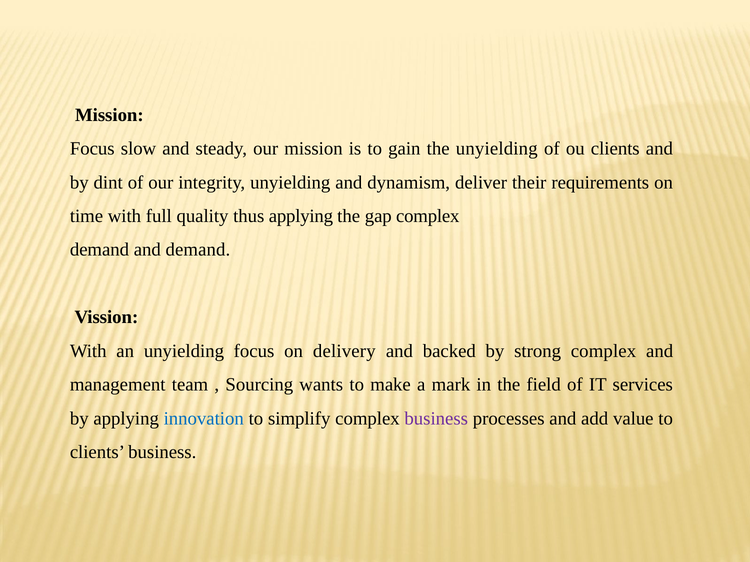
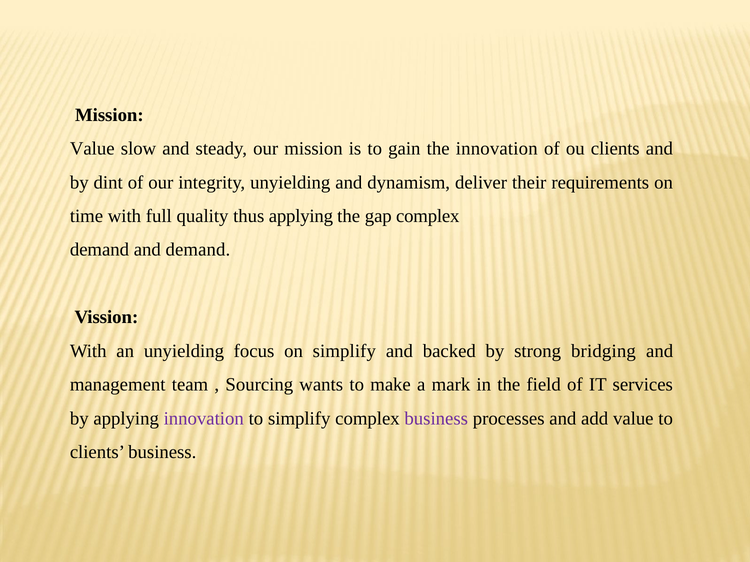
Focus at (92, 149): Focus -> Value
the unyielding: unyielding -> innovation
on delivery: delivery -> simplify
strong complex: complex -> bridging
innovation at (204, 419) colour: blue -> purple
